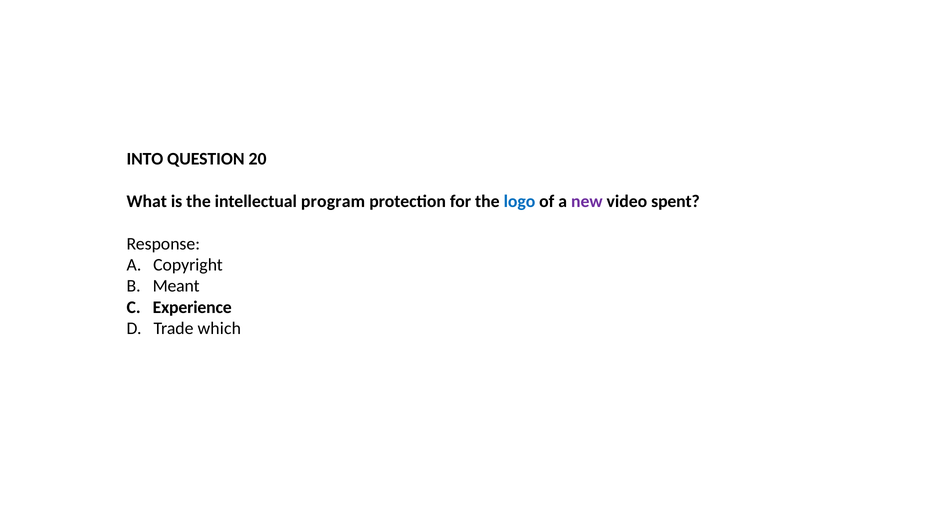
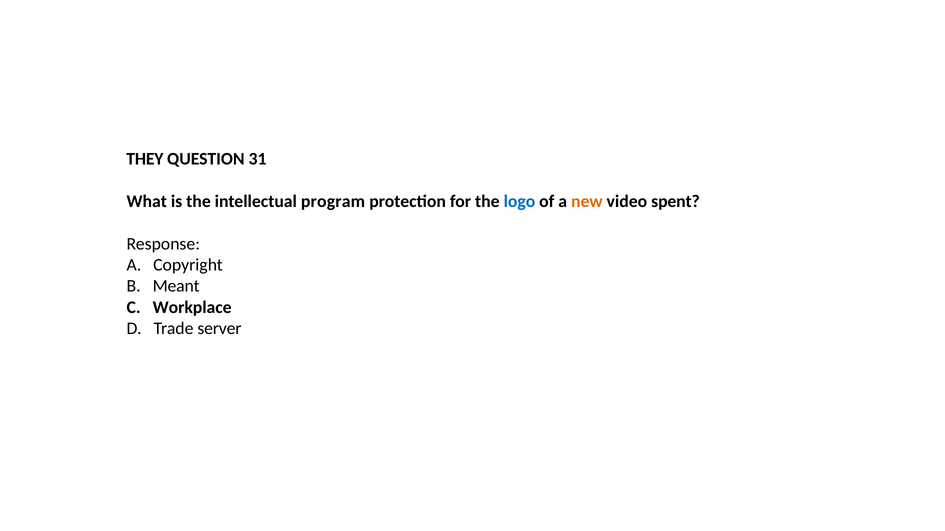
INTO: INTO -> THEY
20: 20 -> 31
new colour: purple -> orange
Experience: Experience -> Workplace
which: which -> server
